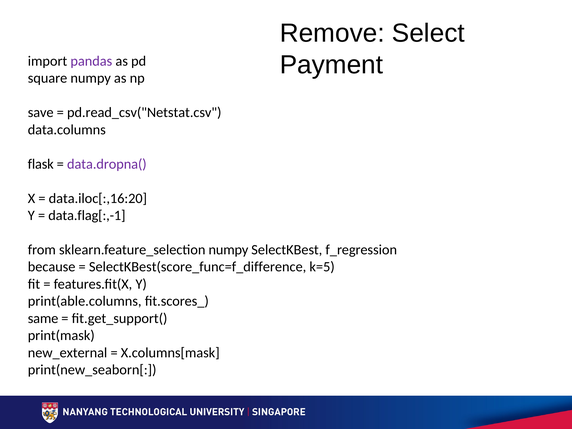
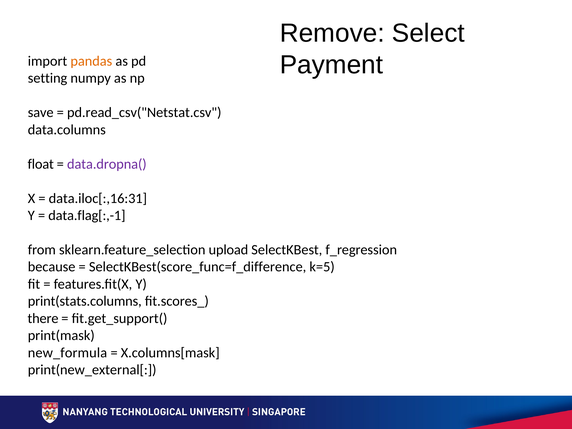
pandas colour: purple -> orange
square: square -> setting
flask: flask -> float
data.iloc[:,16:20: data.iloc[:,16:20 -> data.iloc[:,16:31
sklearn.feature_selection numpy: numpy -> upload
print(able.columns: print(able.columns -> print(stats.columns
same: same -> there
new_external: new_external -> new_formula
print(new_seaborn[: print(new_seaborn[ -> print(new_external[
